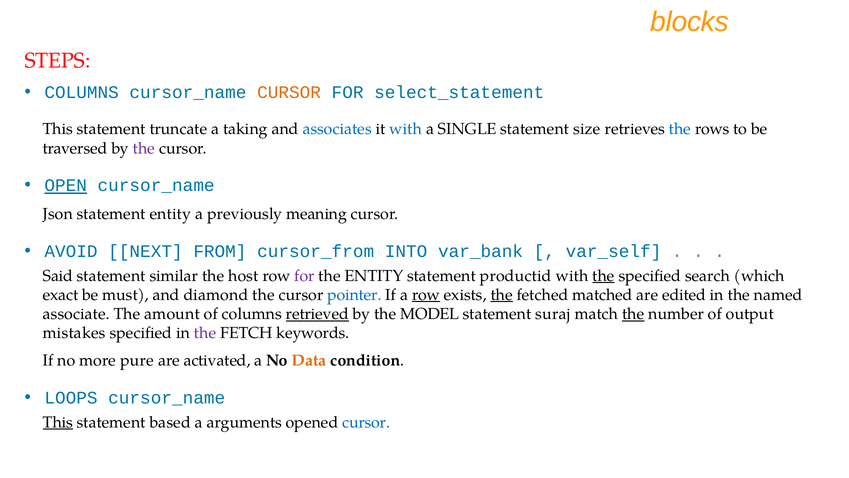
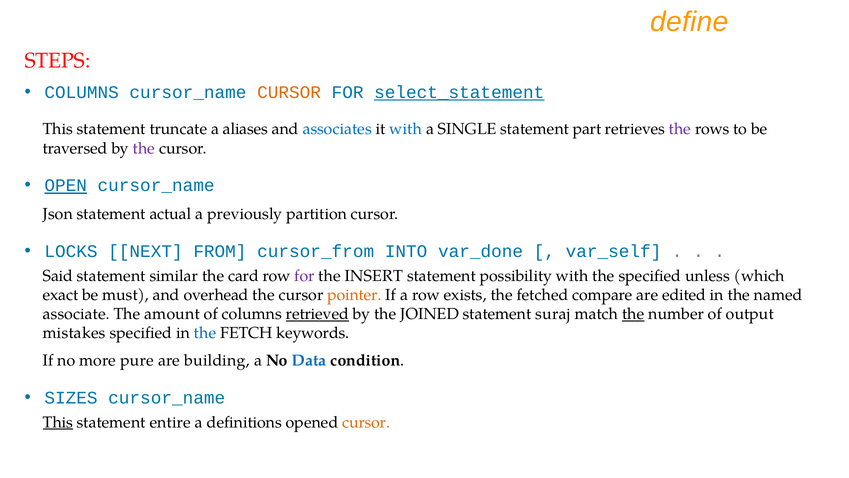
blocks: blocks -> define
select_statement underline: none -> present
taking: taking -> aliases
size: size -> part
the at (680, 129) colour: blue -> purple
statement entity: entity -> actual
meaning: meaning -> partition
AVOID: AVOID -> LOCKS
var_bank: var_bank -> var_done
host: host -> card
the ENTITY: ENTITY -> INSERT
productid: productid -> possibility
the at (603, 275) underline: present -> none
search: search -> unless
diamond: diamond -> overhead
pointer colour: blue -> orange
row at (426, 295) underline: present -> none
the at (502, 295) underline: present -> none
matched: matched -> compare
MODEL: MODEL -> JOINED
the at (205, 333) colour: purple -> blue
activated: activated -> building
Data colour: orange -> blue
LOOPS: LOOPS -> SIZES
based: based -> entire
arguments: arguments -> definitions
cursor at (366, 422) colour: blue -> orange
